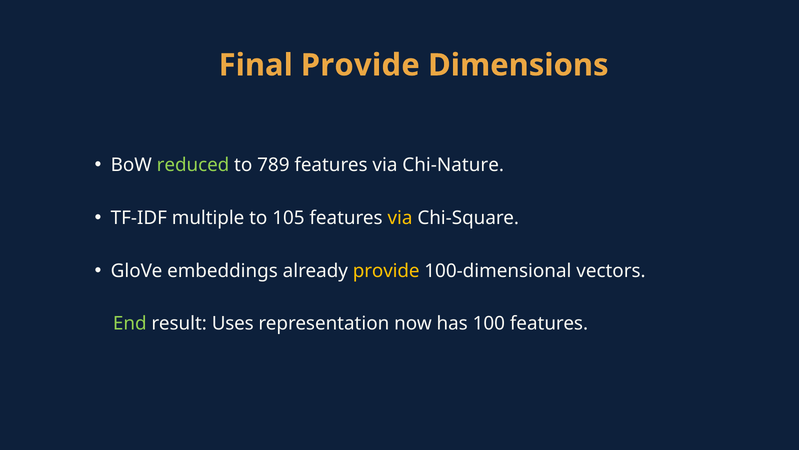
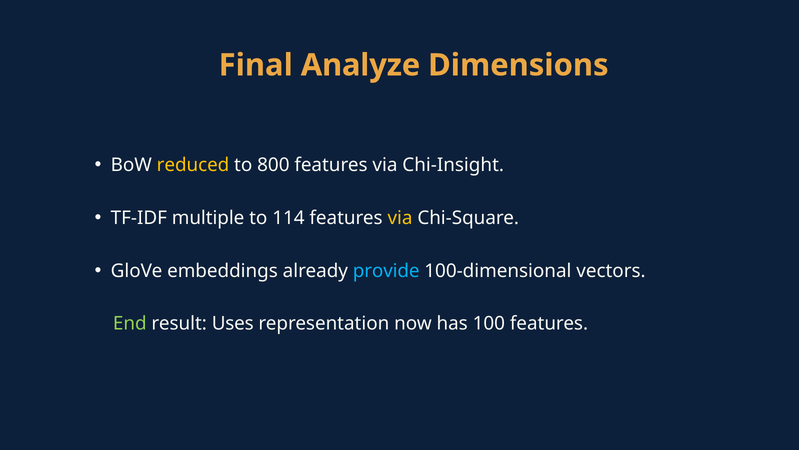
Final Provide: Provide -> Analyze
reduced colour: light green -> yellow
789: 789 -> 800
Chi-Nature: Chi-Nature -> Chi-Insight
105: 105 -> 114
provide at (386, 271) colour: yellow -> light blue
